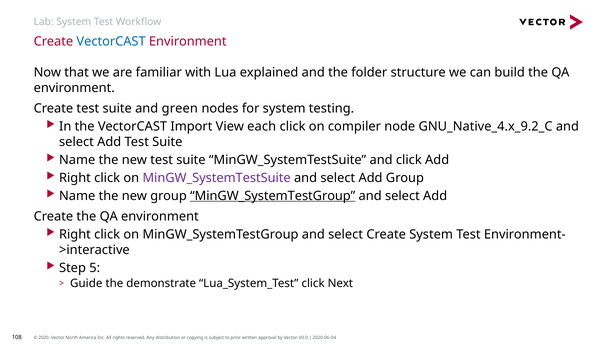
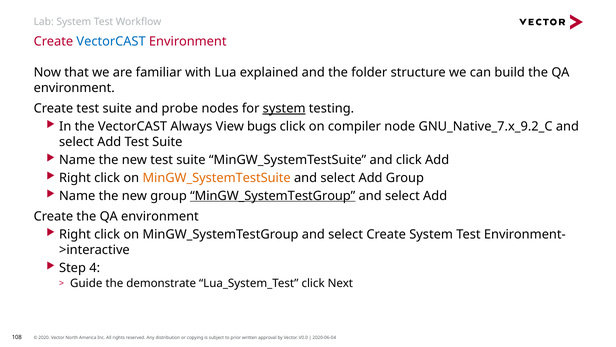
green: green -> probe
system at (284, 108) underline: none -> present
Import: Import -> Always
each: each -> bugs
GNU_Native_4.x_9.2_C: GNU_Native_4.x_9.2_C -> GNU_Native_7.x_9.2_C
MinGW_SystemTestSuite at (217, 178) colour: purple -> orange
5: 5 -> 4
